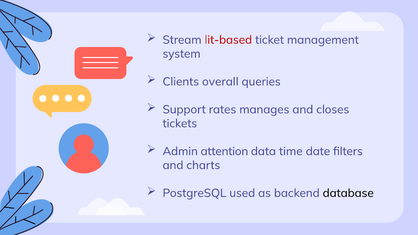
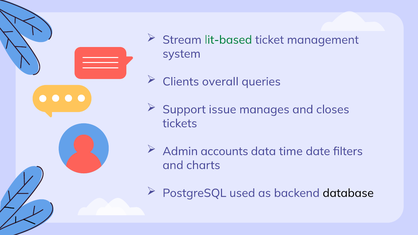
lit-based colour: red -> green
rates: rates -> issue
attention: attention -> accounts
